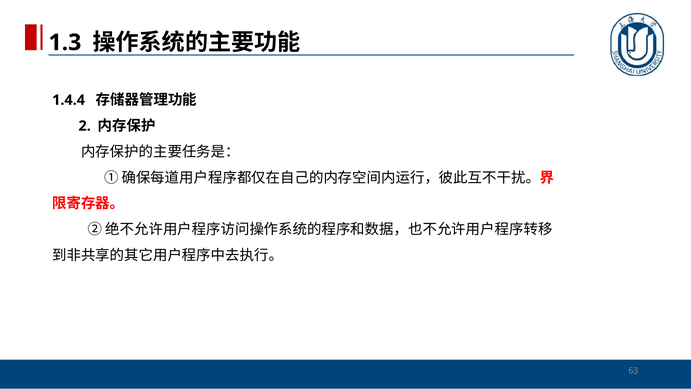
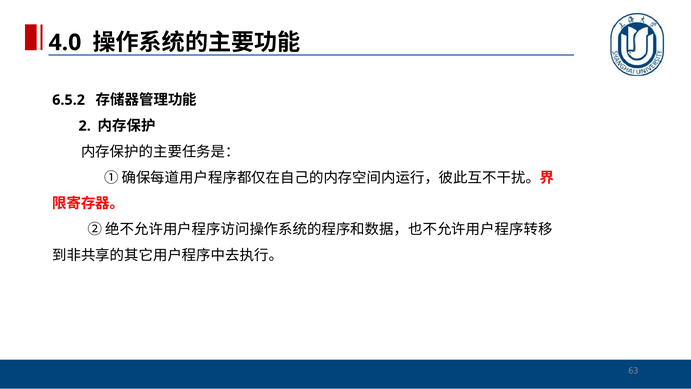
1.3: 1.3 -> 4.0
1.4.4: 1.4.4 -> 6.5.2
